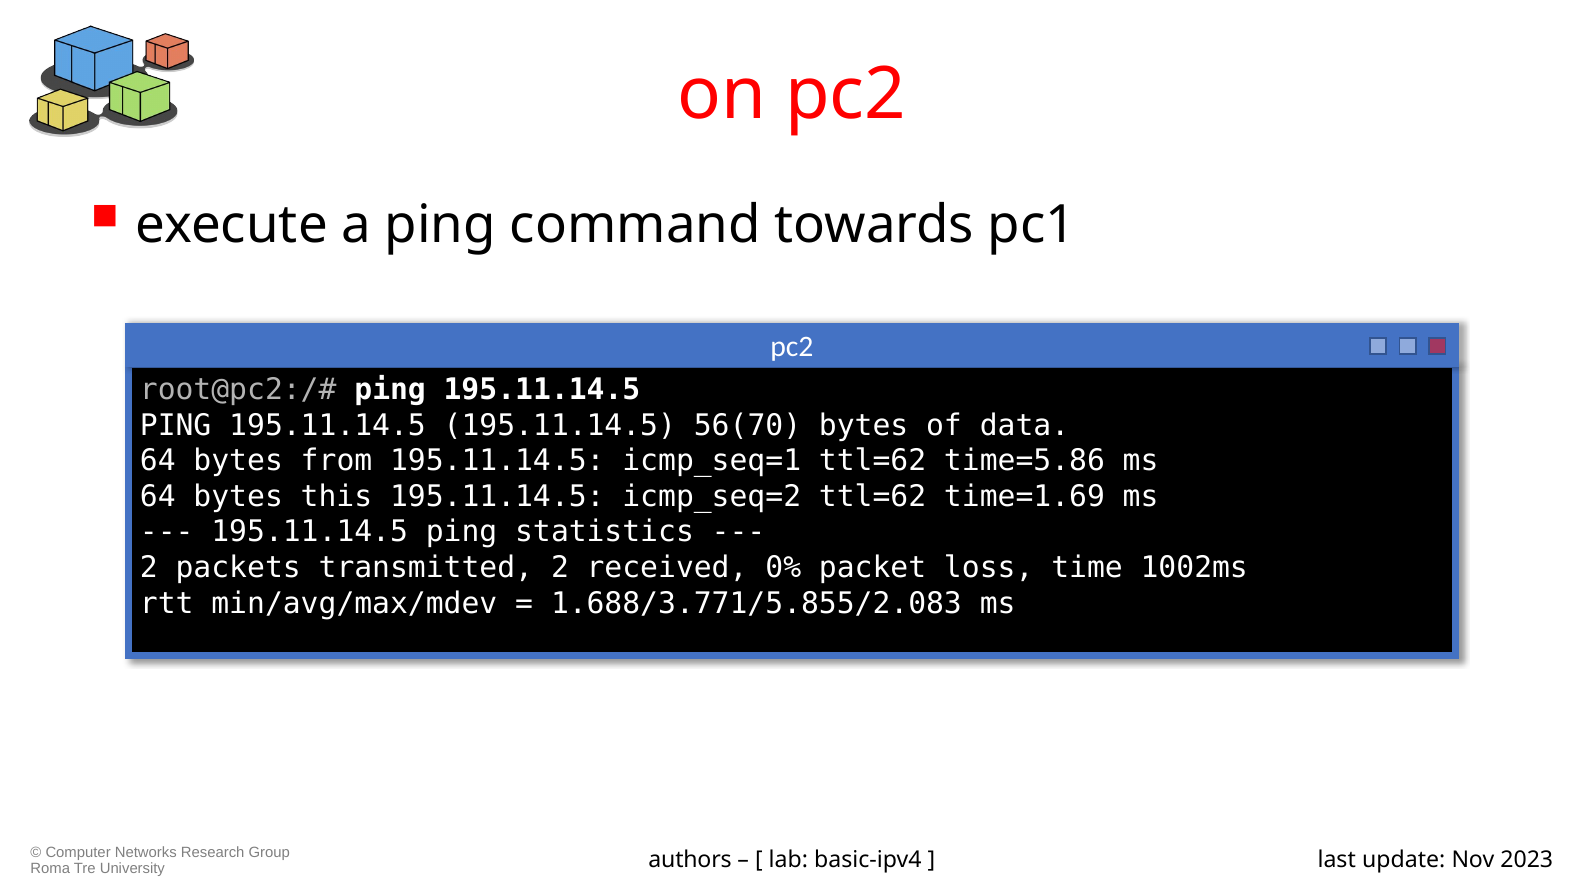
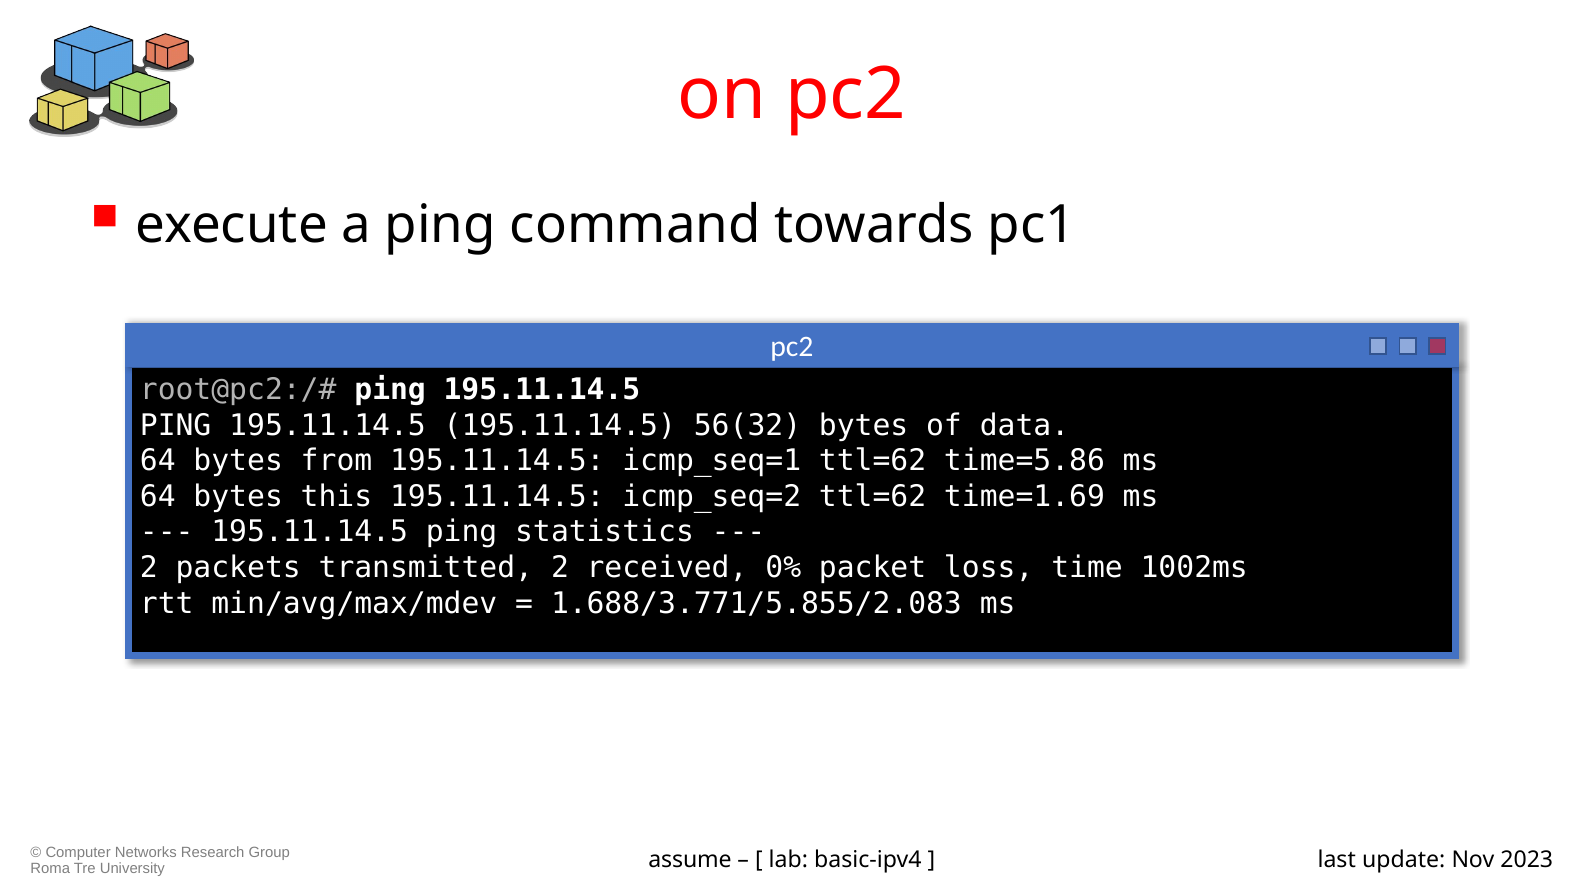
56(70: 56(70 -> 56(32
authors: authors -> assume
